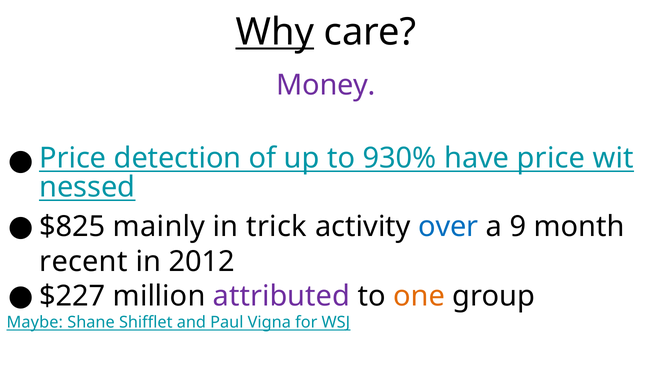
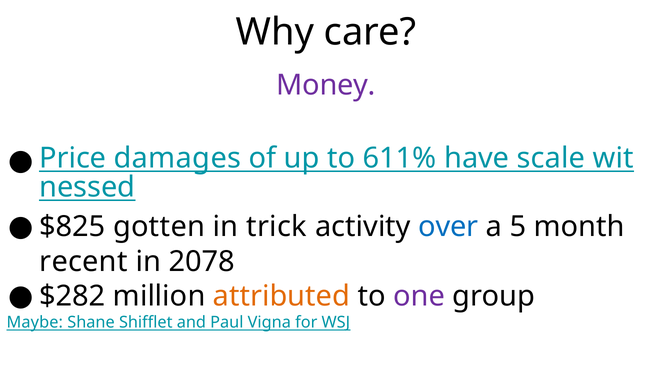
Why underline: present -> none
detection: detection -> damages
930%: 930% -> 611%
have price: price -> scale
mainly: mainly -> gotten
9: 9 -> 5
2012: 2012 -> 2078
$227: $227 -> $282
attributed colour: purple -> orange
one colour: orange -> purple
